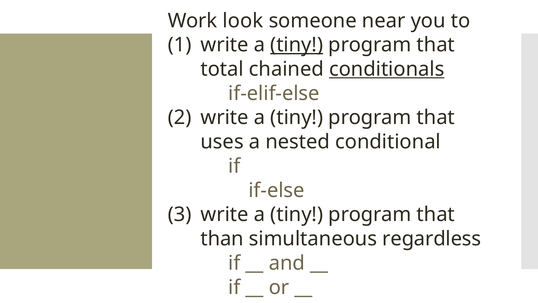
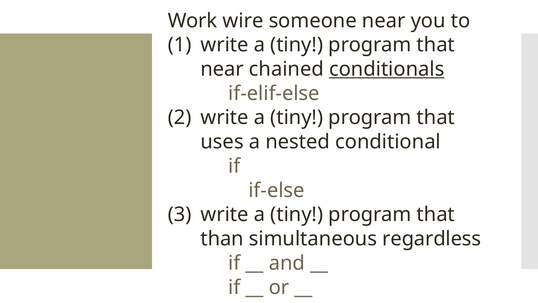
look: look -> wire
tiny at (297, 45) underline: present -> none
total at (222, 69): total -> near
